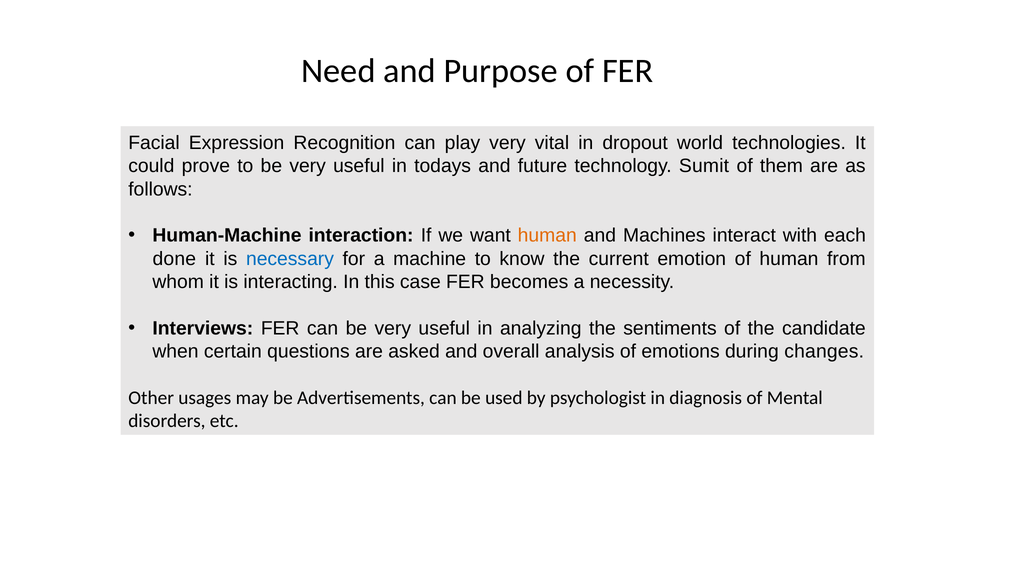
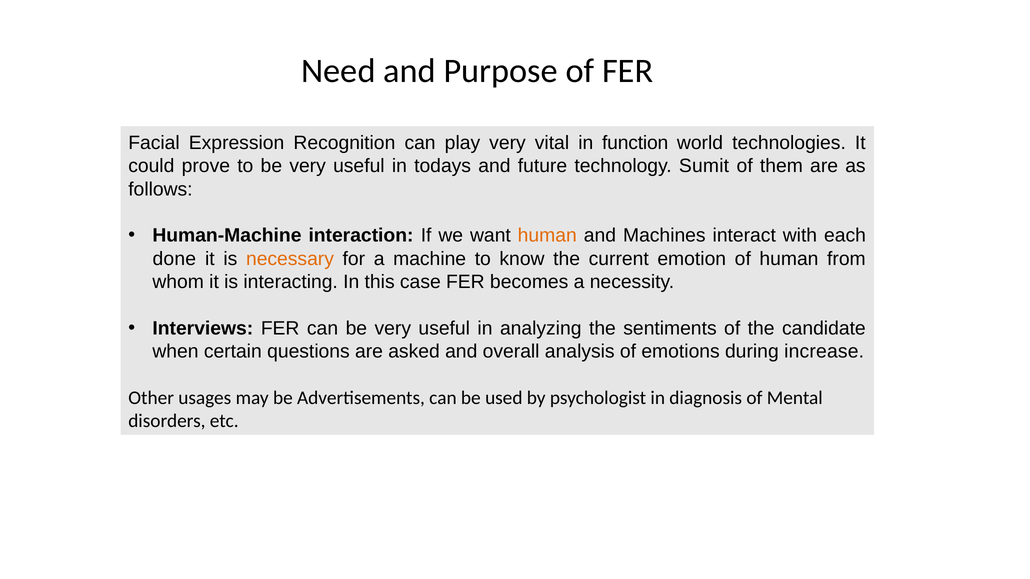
dropout: dropout -> function
necessary colour: blue -> orange
changes: changes -> increase
